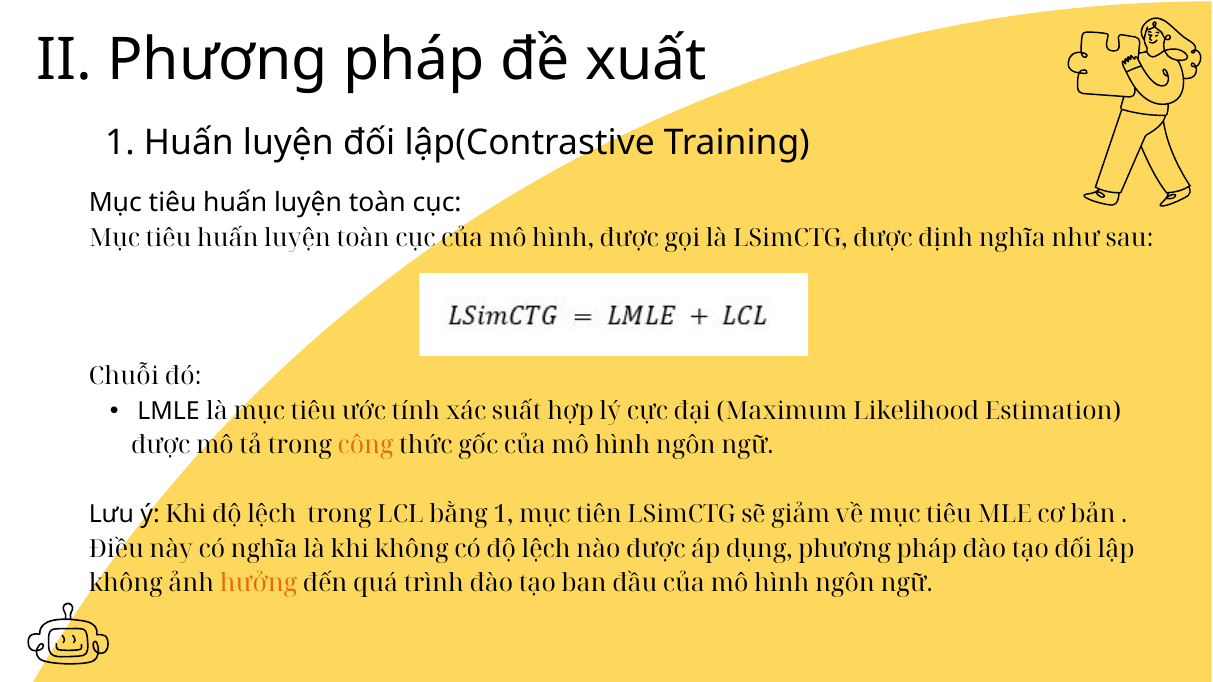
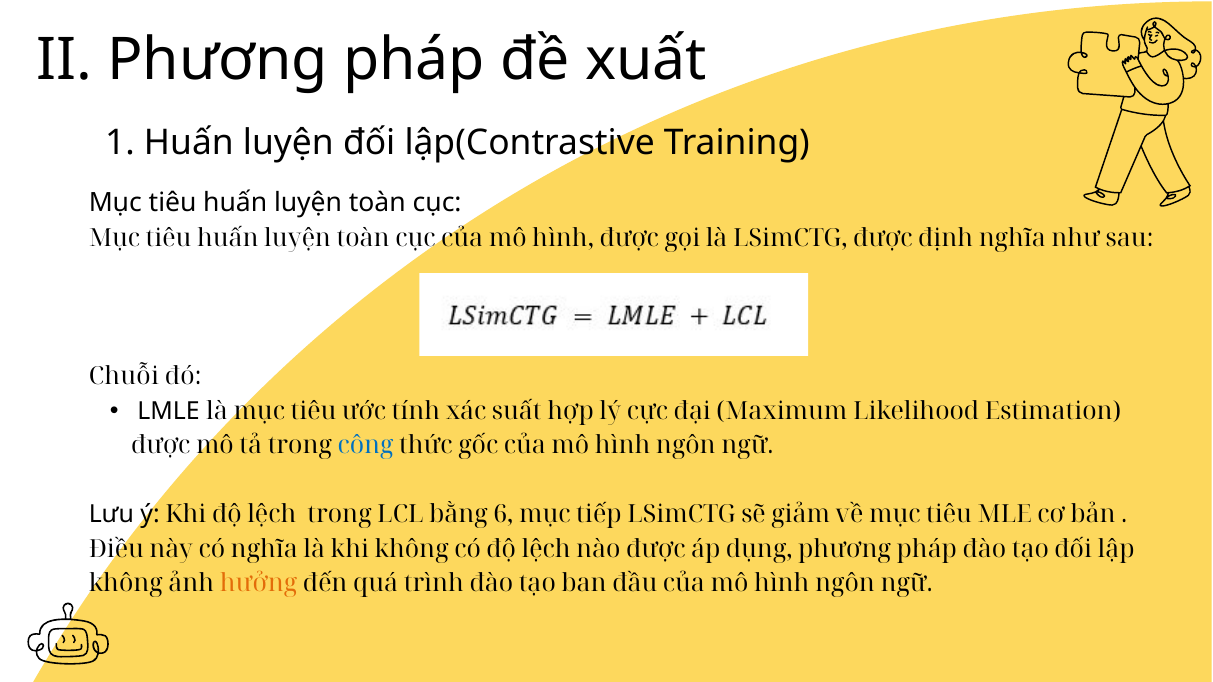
công colour: orange -> blue
bằng 1: 1 -> 6
tiên: tiên -> tiếp
